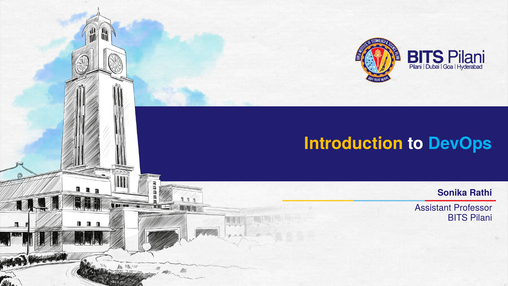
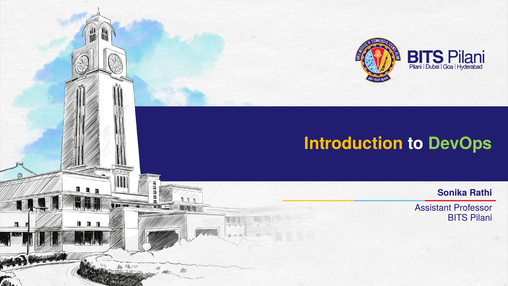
DevOps colour: light blue -> light green
